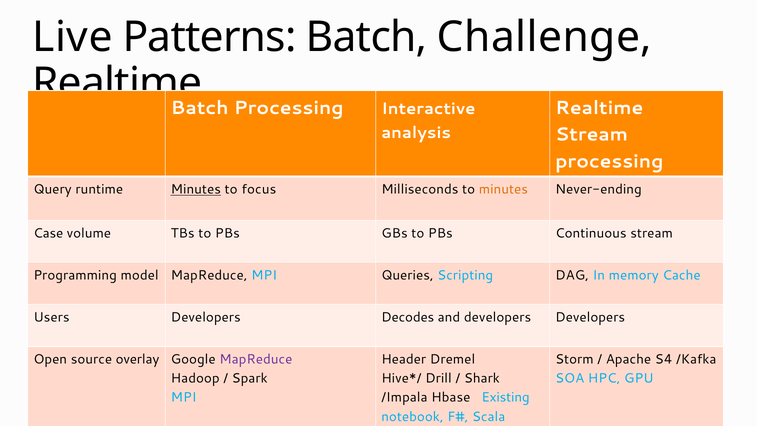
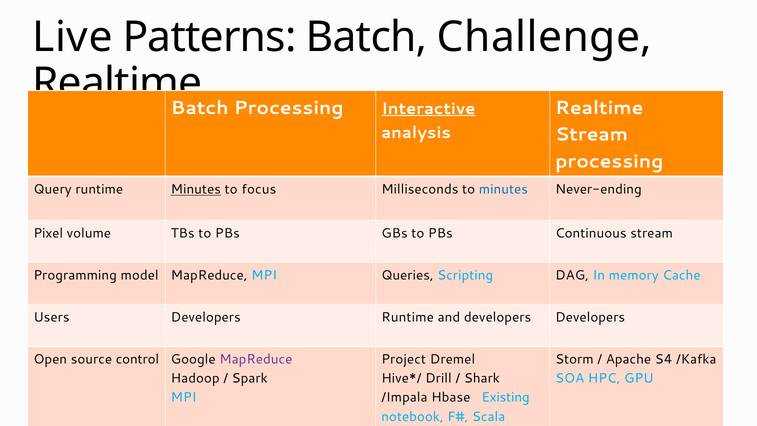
Interactive underline: none -> present
minutes at (503, 189) colour: orange -> blue
Case: Case -> Pixel
Developers Decodes: Decodes -> Runtime
overlay: overlay -> control
Header: Header -> Project
